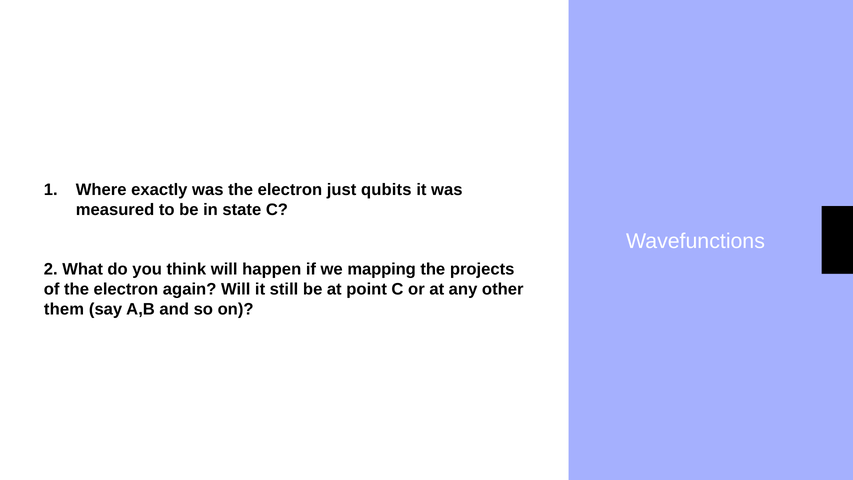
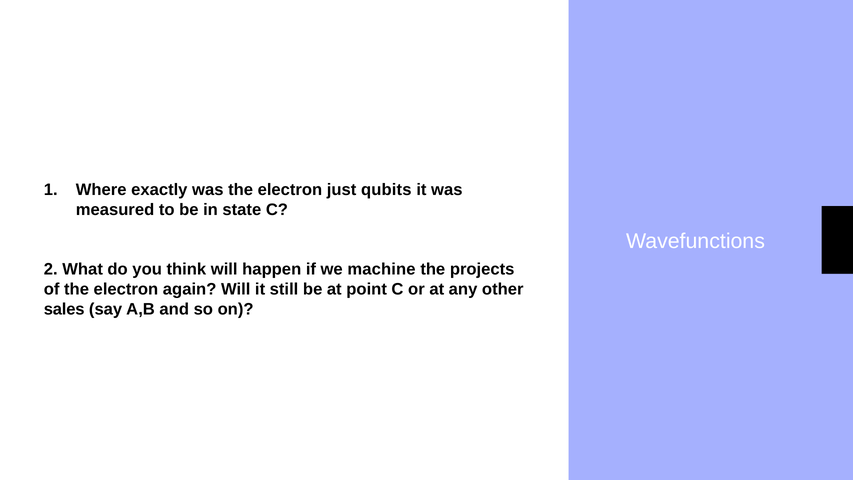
mapping: mapping -> machine
them: them -> sales
